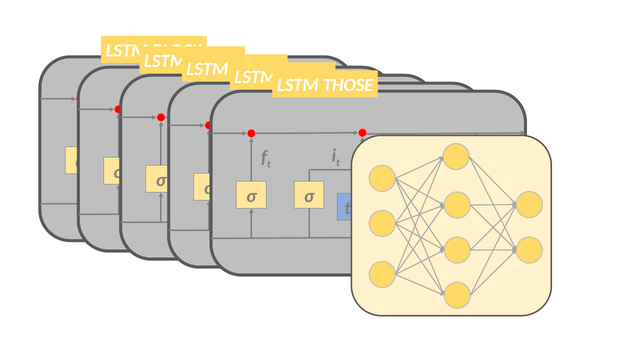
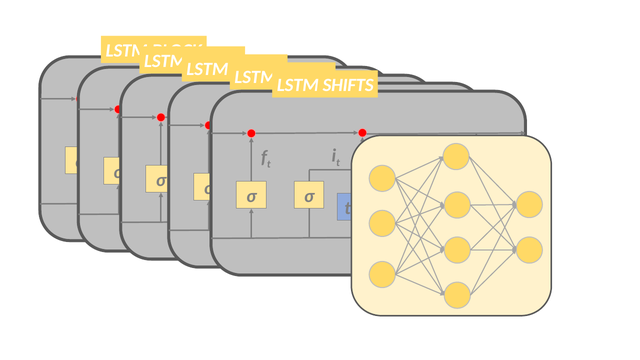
THOSE: THOSE -> SHIFTS
